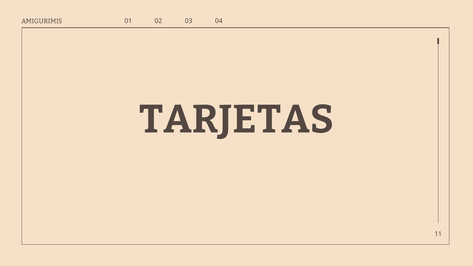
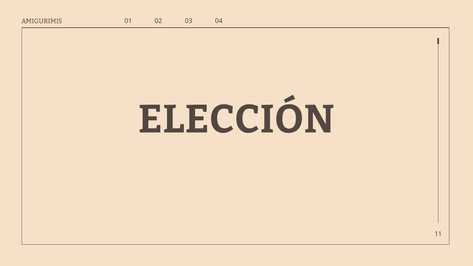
TARJETAS: TARJETAS -> ELECCIÓN
